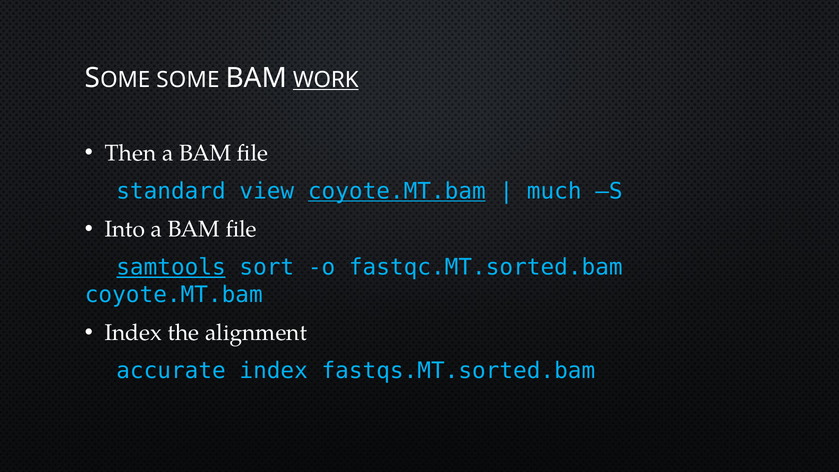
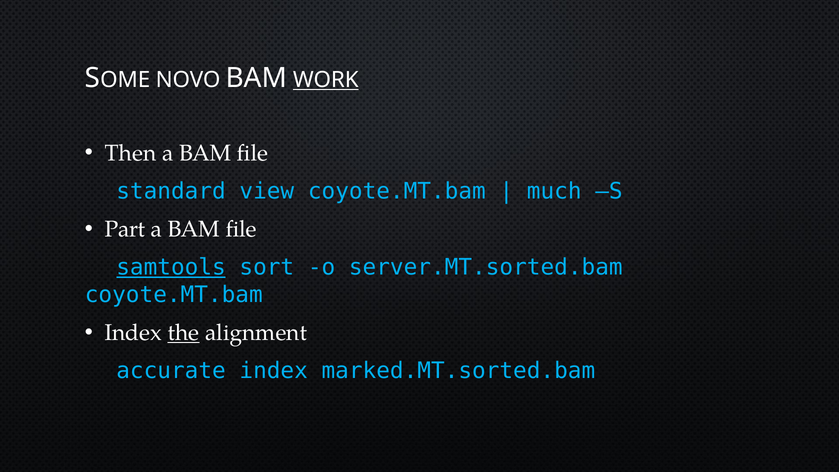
SOME: SOME -> NOVO
coyote.MT.bam at (397, 191) underline: present -> none
Into: Into -> Part
fastqc.MT.sorted.bam: fastqc.MT.sorted.bam -> server.MT.sorted.bam
the underline: none -> present
fastqs.MT.sorted.bam: fastqs.MT.sorted.bam -> marked.MT.sorted.bam
